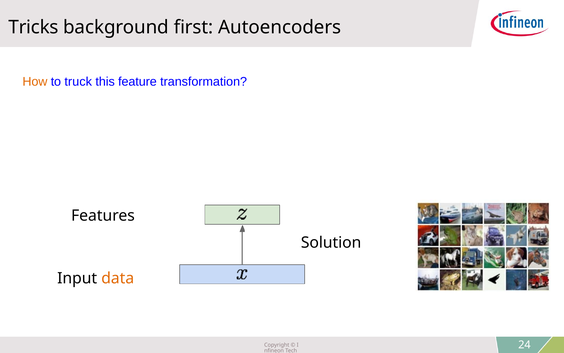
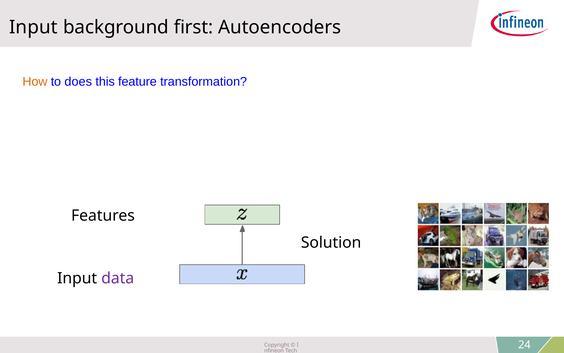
Tricks at (34, 27): Tricks -> Input
truck: truck -> does
data colour: orange -> purple
